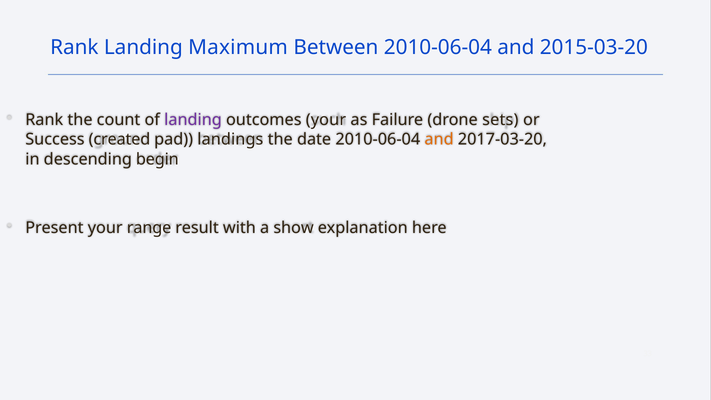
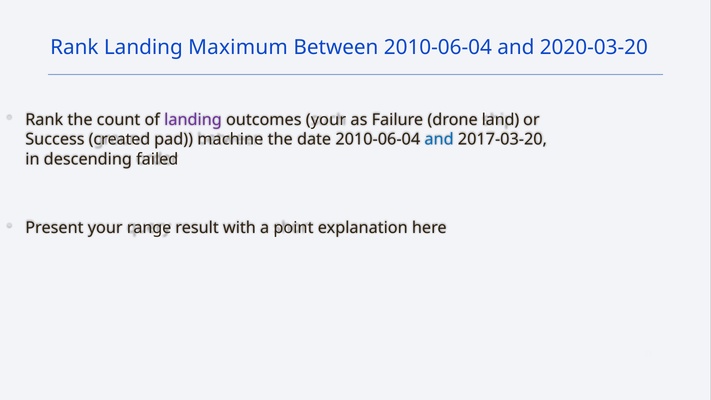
2015-03-20: 2015-03-20 -> 2020-03-20
sets: sets -> land
landings: landings -> machine
and at (439, 140) colour: orange -> blue
begin: begin -> failed
show: show -> point
